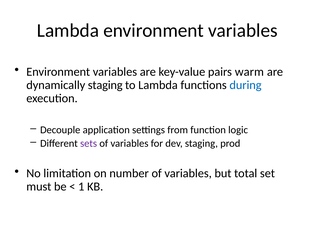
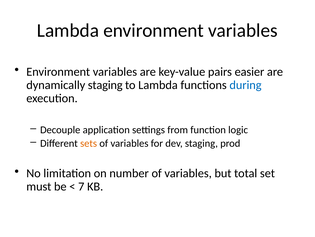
warm: warm -> easier
sets colour: purple -> orange
1: 1 -> 7
